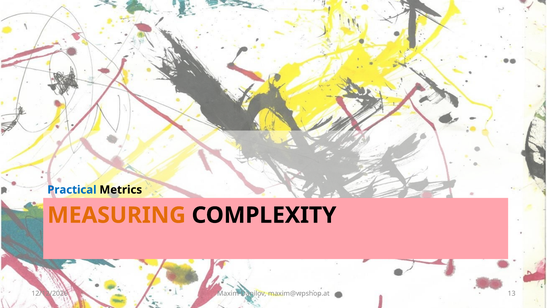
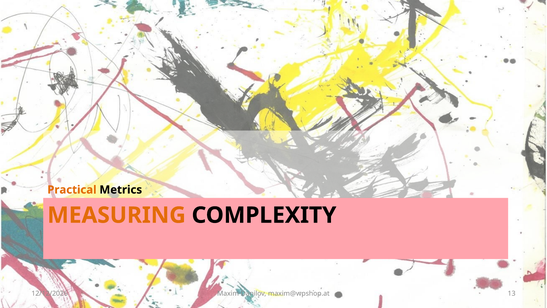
Practical colour: blue -> orange
